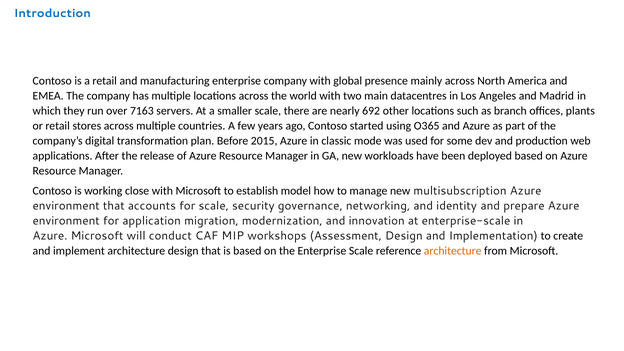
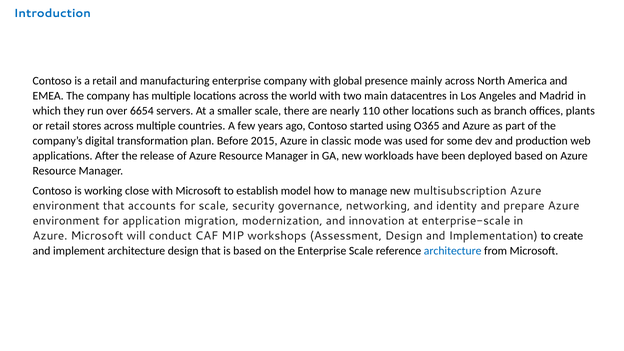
7163: 7163 -> 6654
692: 692 -> 110
architecture at (453, 251) colour: orange -> blue
